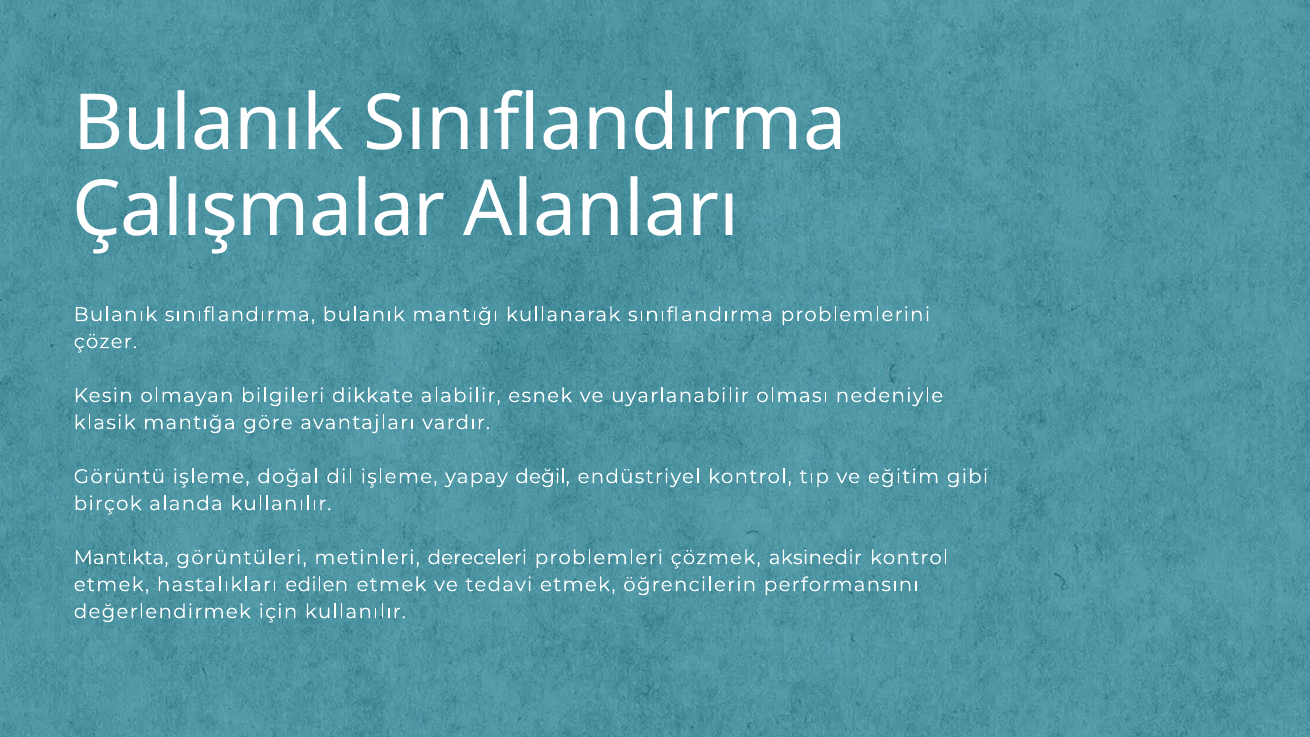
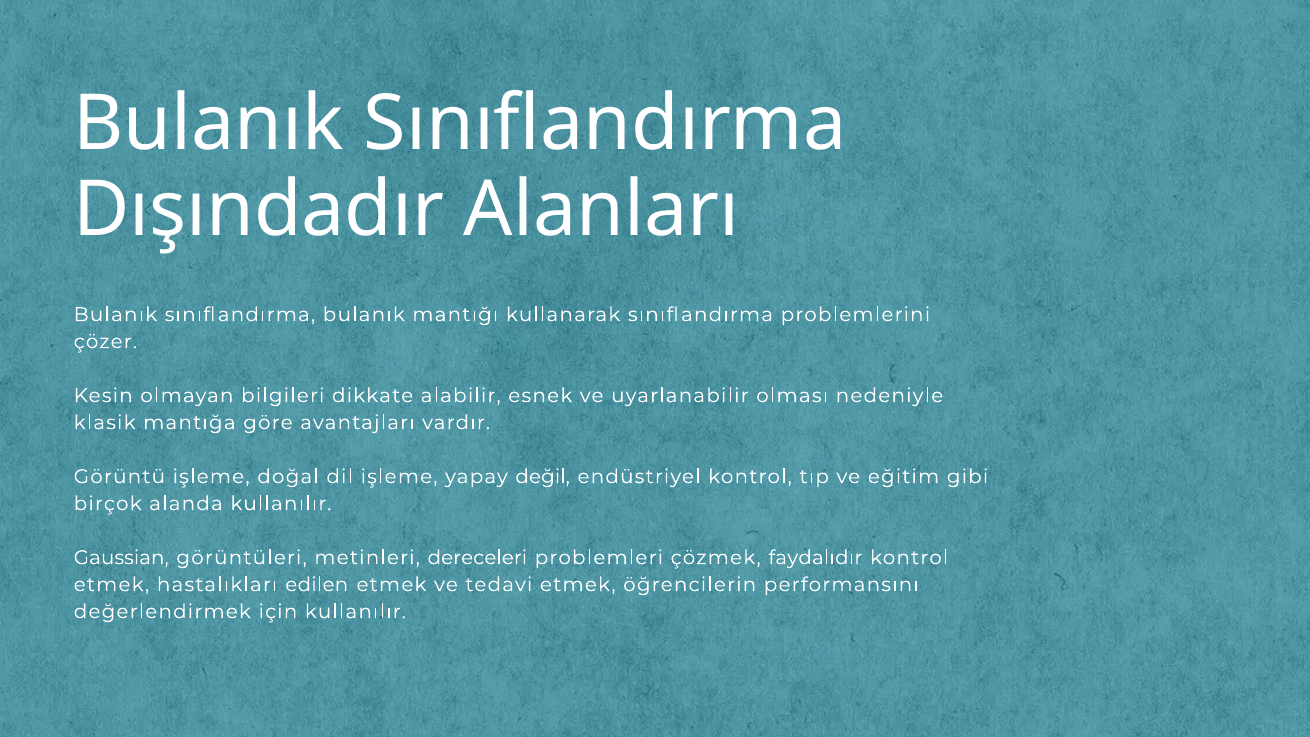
Çalışmalar: Çalışmalar -> Dışındadır
Mantıkta: Mantıkta -> Gaussian
aksinedir: aksinedir -> faydalıdır
